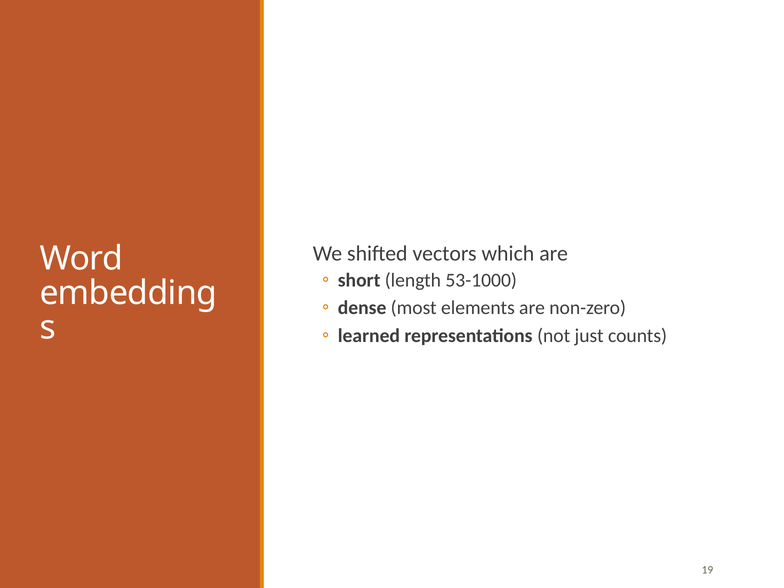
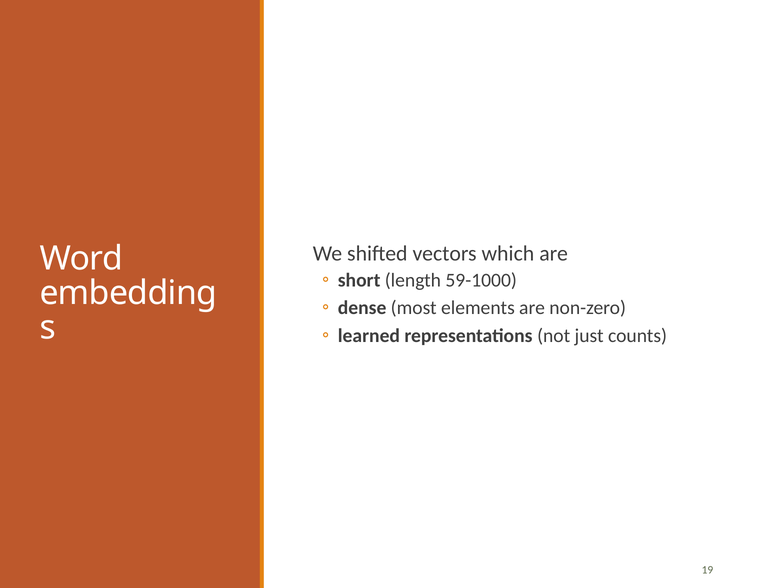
53-1000: 53-1000 -> 59-1000
